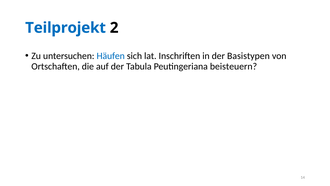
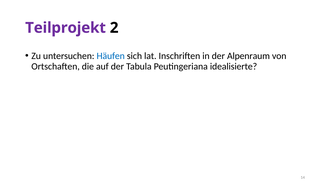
Teilprojekt colour: blue -> purple
Basistypen: Basistypen -> Alpenraum
beisteuern: beisteuern -> idealisierte
